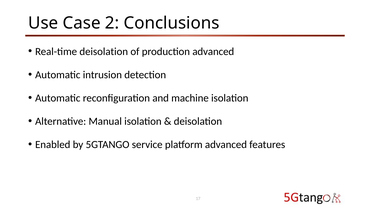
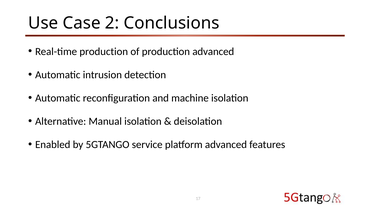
Real-time deisolation: deisolation -> production
